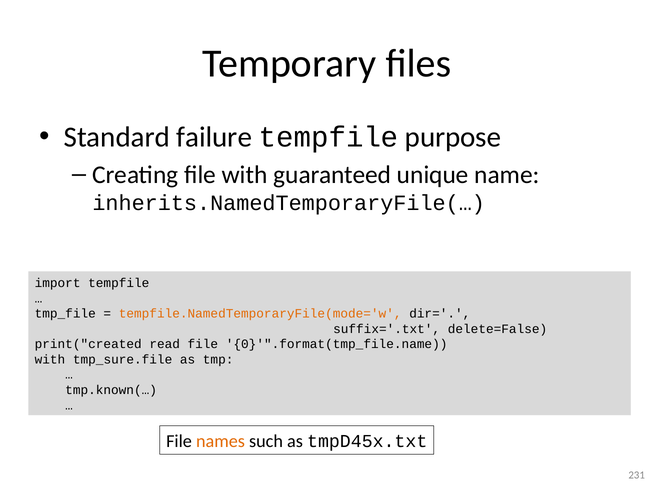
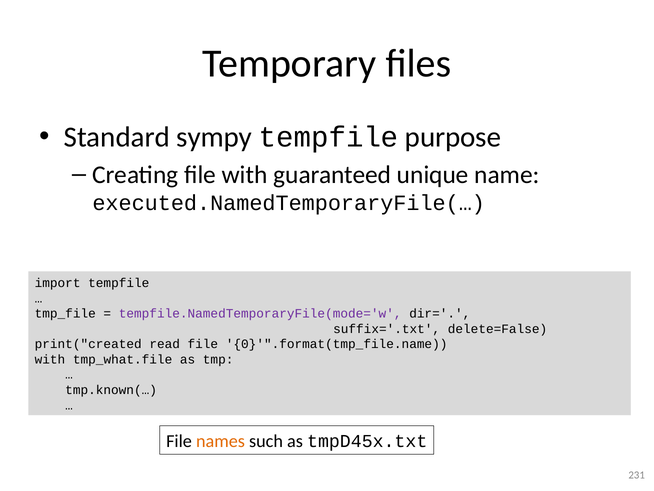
failure: failure -> sympy
inherits.NamedTemporaryFile(…: inherits.NamedTemporaryFile(… -> executed.NamedTemporaryFile(…
tempfile.NamedTemporaryFile(mode='w colour: orange -> purple
tmp_sure.file: tmp_sure.file -> tmp_what.file
